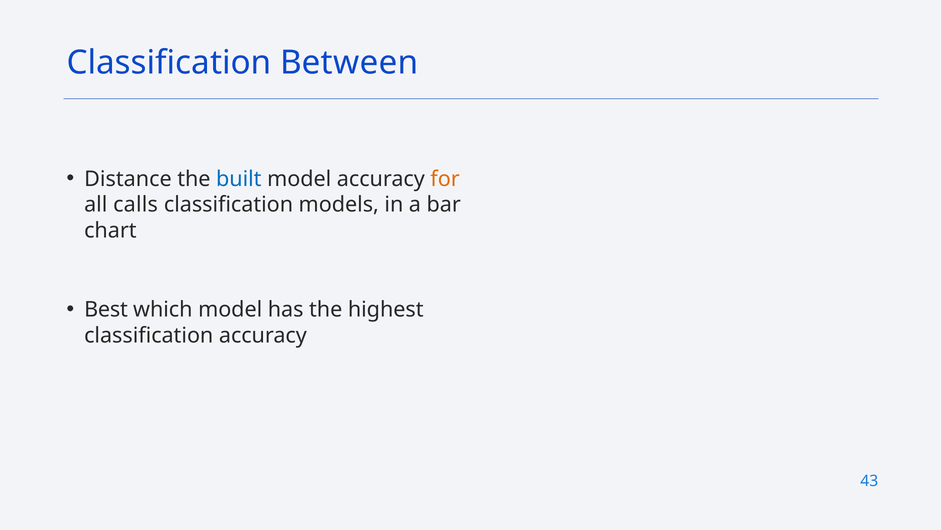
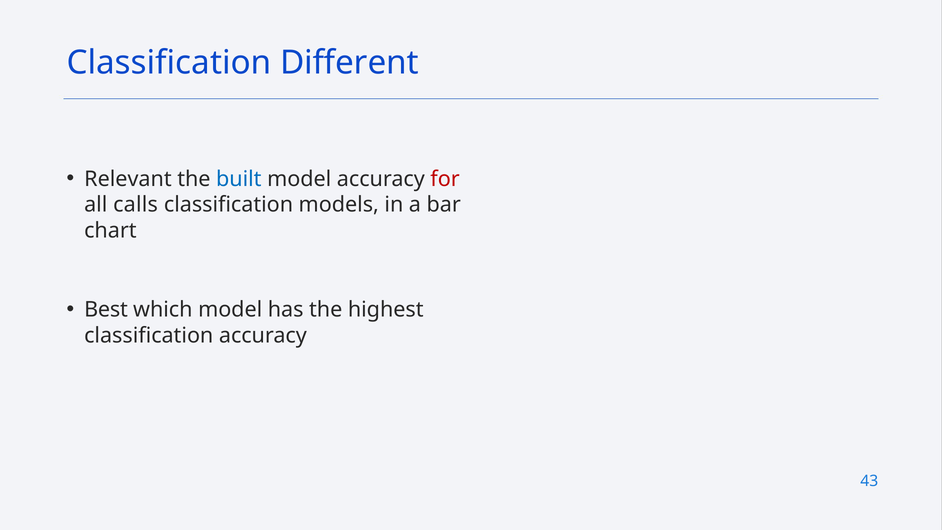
Between: Between -> Different
Distance: Distance -> Relevant
for colour: orange -> red
